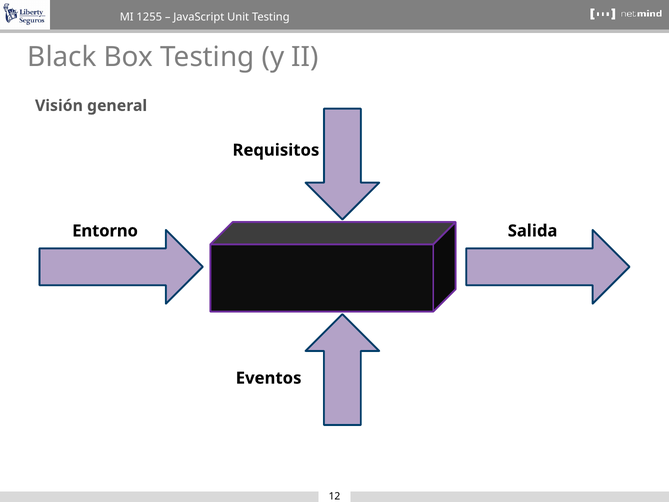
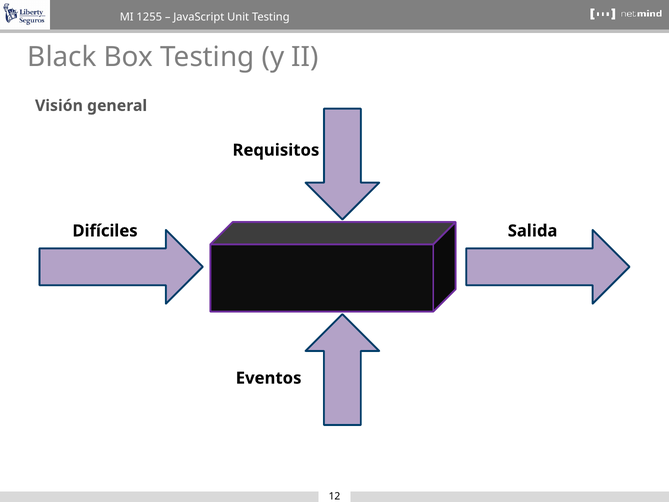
Entorno: Entorno -> Difíciles
